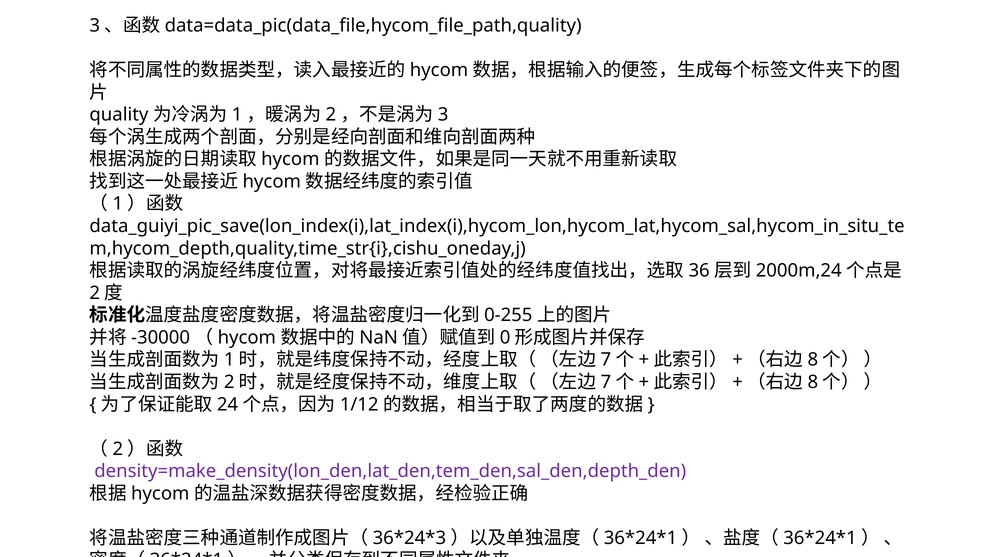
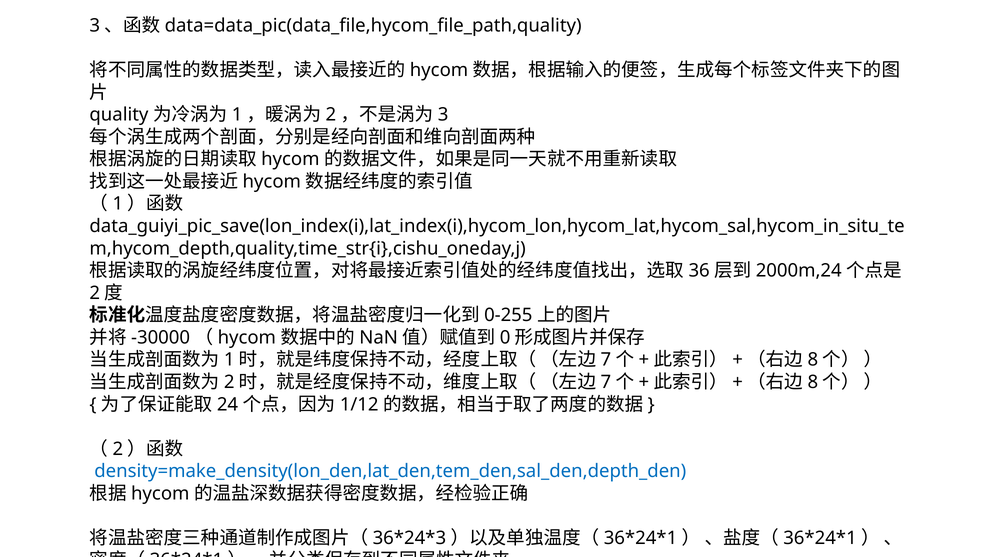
density=make_density(lon_den,lat_den,tem_den,sal_den,depth_den colour: purple -> blue
